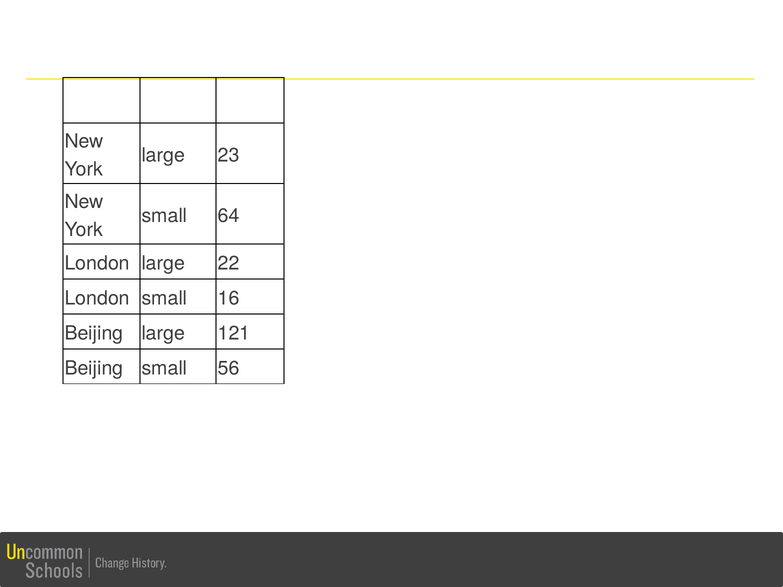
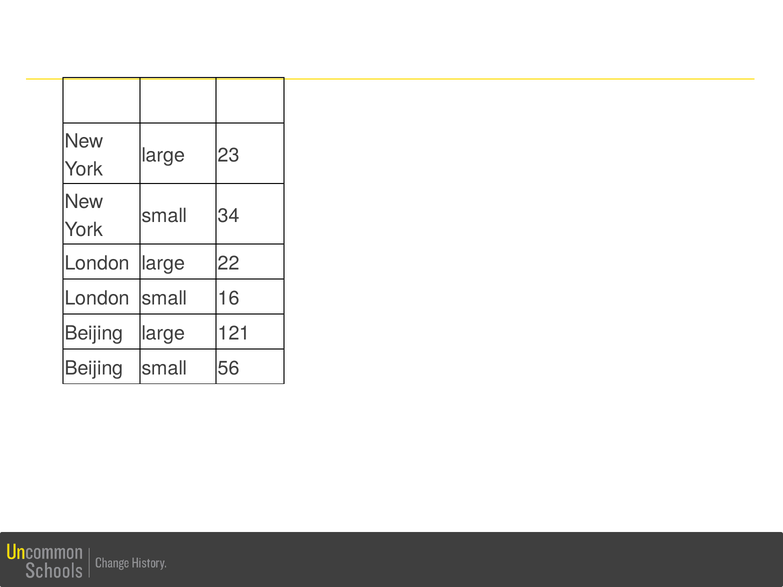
64: 64 -> 34
